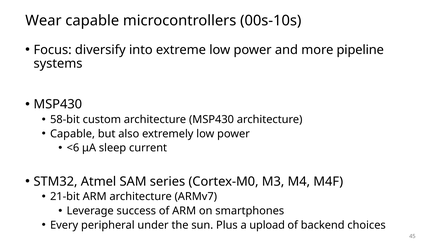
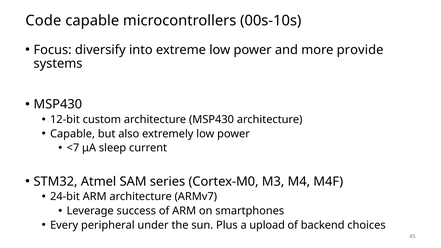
Wear: Wear -> Code
pipeline: pipeline -> provide
58-bit: 58-bit -> 12-bit
<6: <6 -> <7
21-bit: 21-bit -> 24-bit
